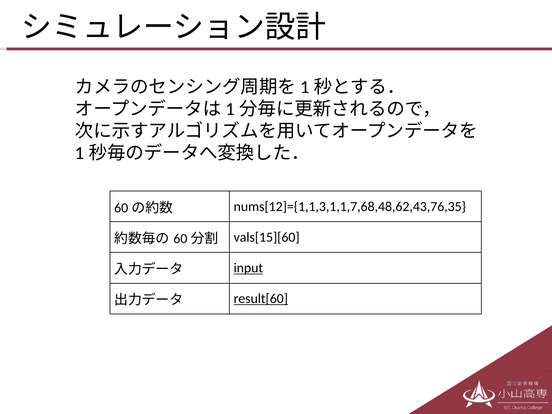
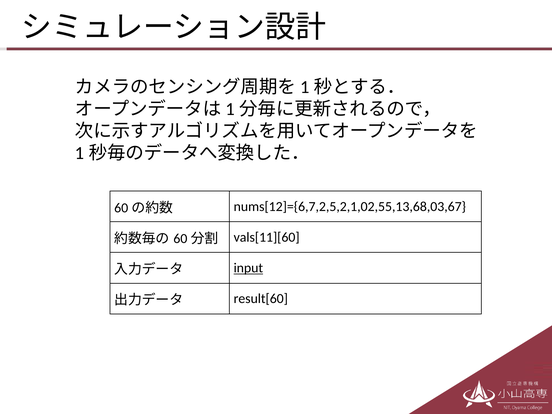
nums[12]={1,1,3,1,1,7,68,48,62,43,76,35: nums[12]={1,1,3,1,1,7,68,48,62,43,76,35 -> nums[12]={6,7,2,5,2,1,02,55,13,68,03,67
vals[15][60: vals[15][60 -> vals[11][60
result[60 underline: present -> none
